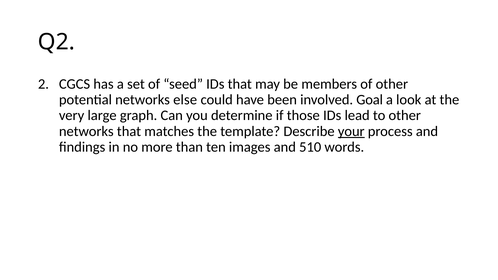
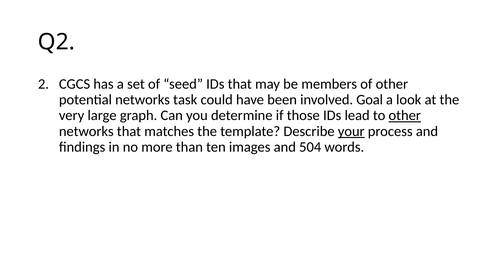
else: else -> task
other at (405, 116) underline: none -> present
510: 510 -> 504
